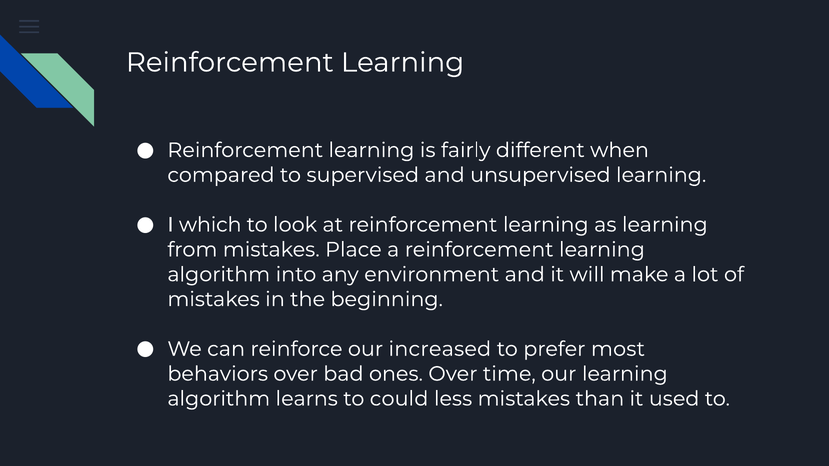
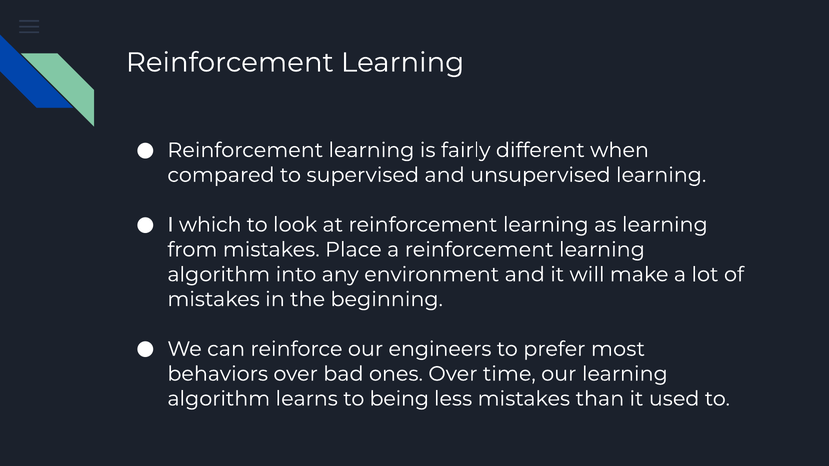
increased: increased -> engineers
could: could -> being
